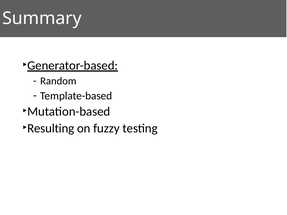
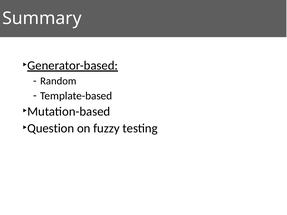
Resulting: Resulting -> Question
